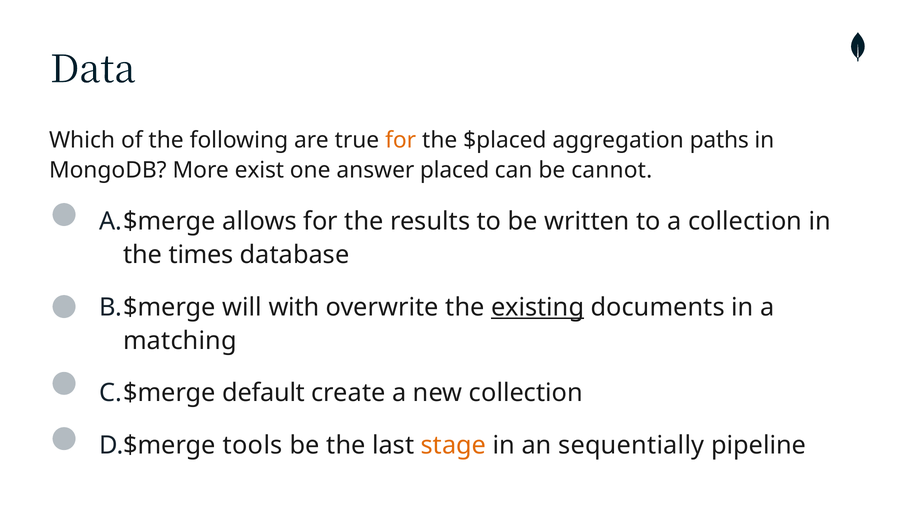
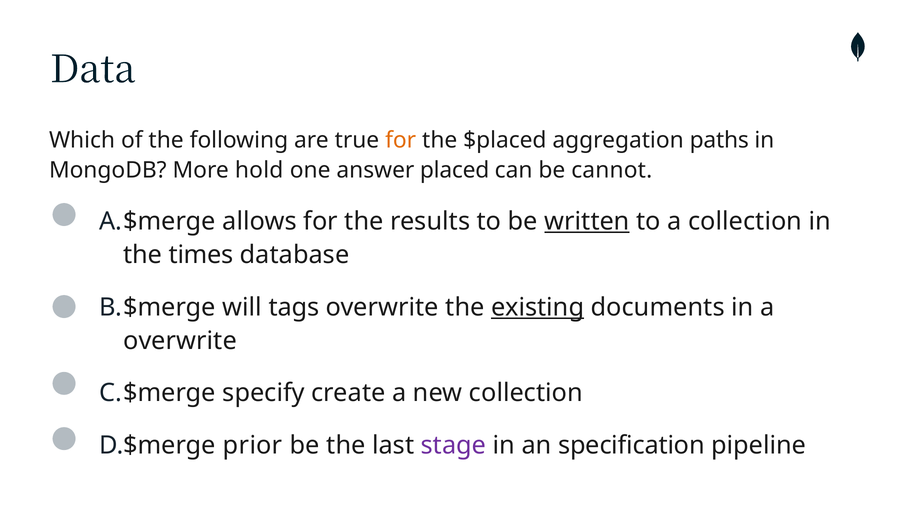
exist: exist -> hold
written underline: none -> present
with: with -> tags
matching at (180, 341): matching -> overwrite
default: default -> specify
tools: tools -> prior
stage colour: orange -> purple
sequentially: sequentially -> specification
